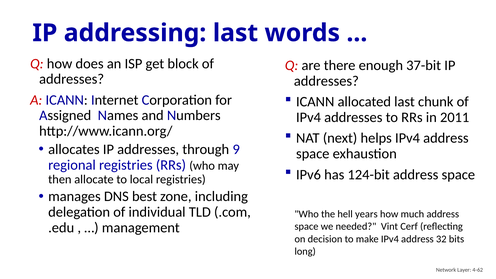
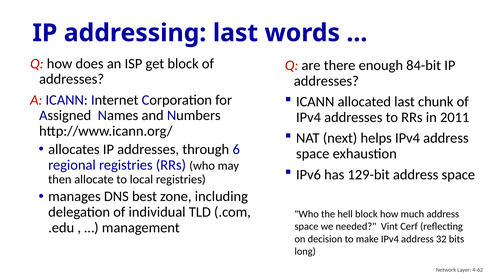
37-bit: 37-bit -> 84-bit
9: 9 -> 6
124-bit: 124-bit -> 129-bit
hell years: years -> block
